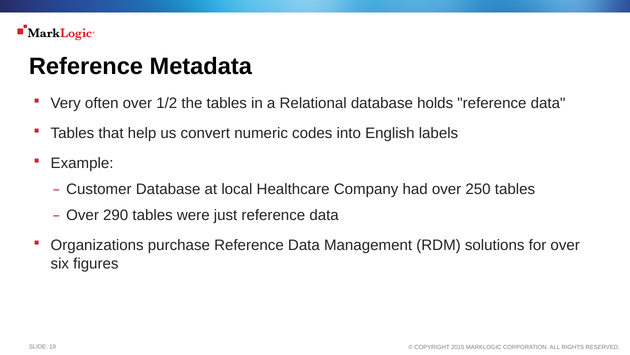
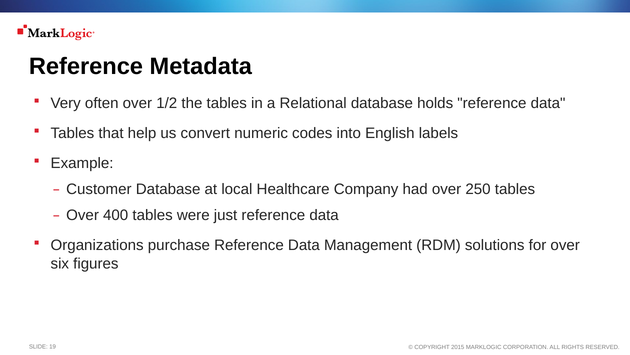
290: 290 -> 400
